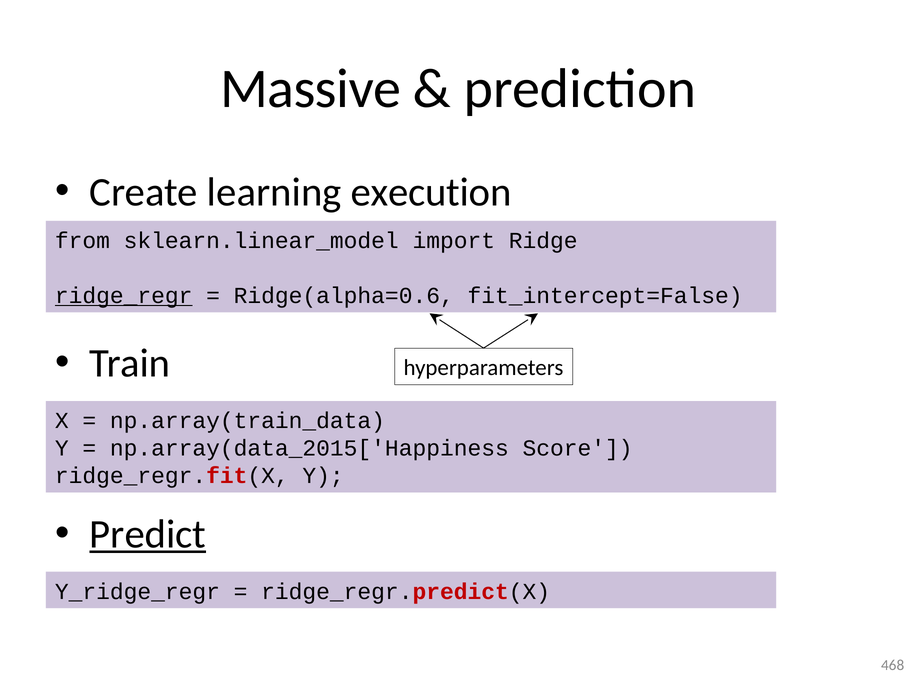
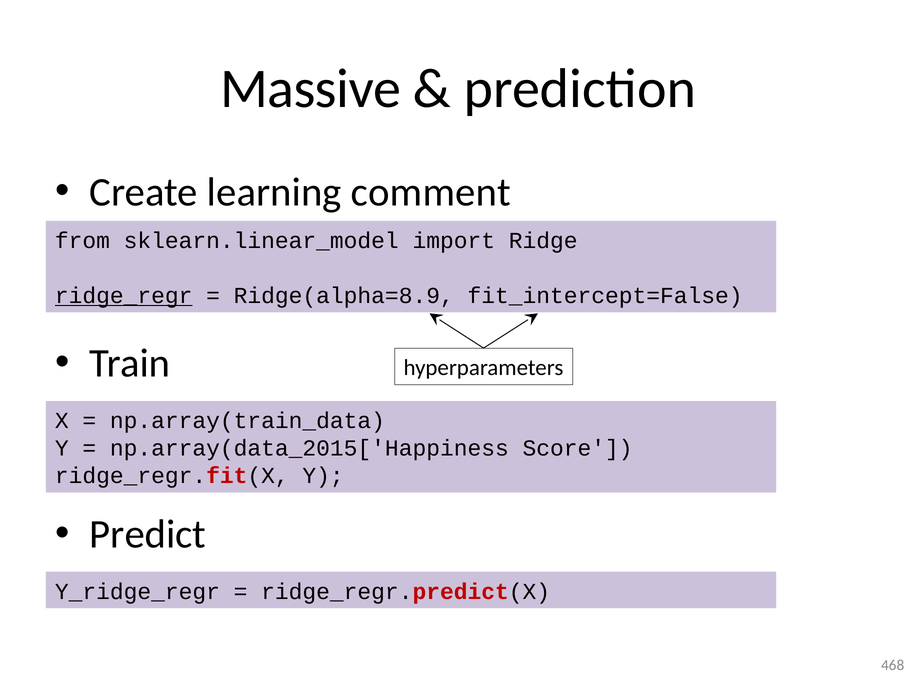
execution: execution -> comment
Ridge(alpha=0.6: Ridge(alpha=0.6 -> Ridge(alpha=8.9
Predict underline: present -> none
